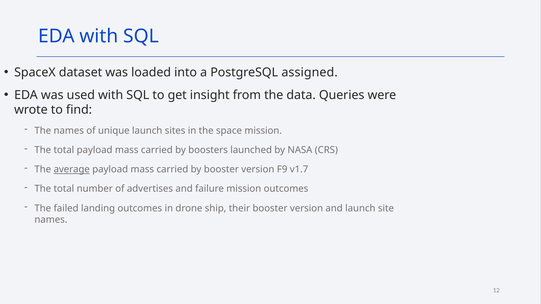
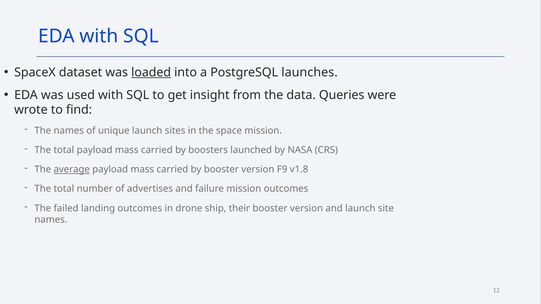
loaded underline: none -> present
assigned: assigned -> launches
v1.7: v1.7 -> v1.8
